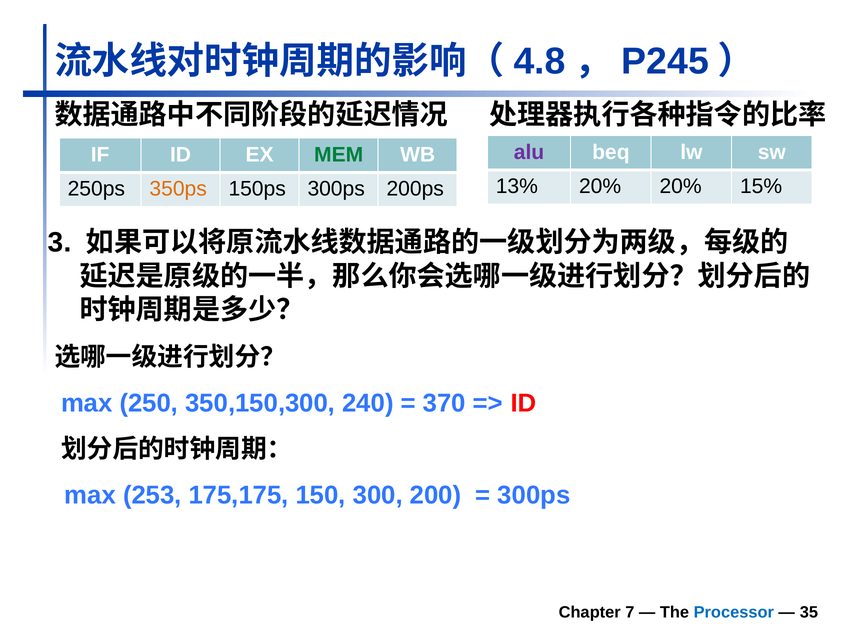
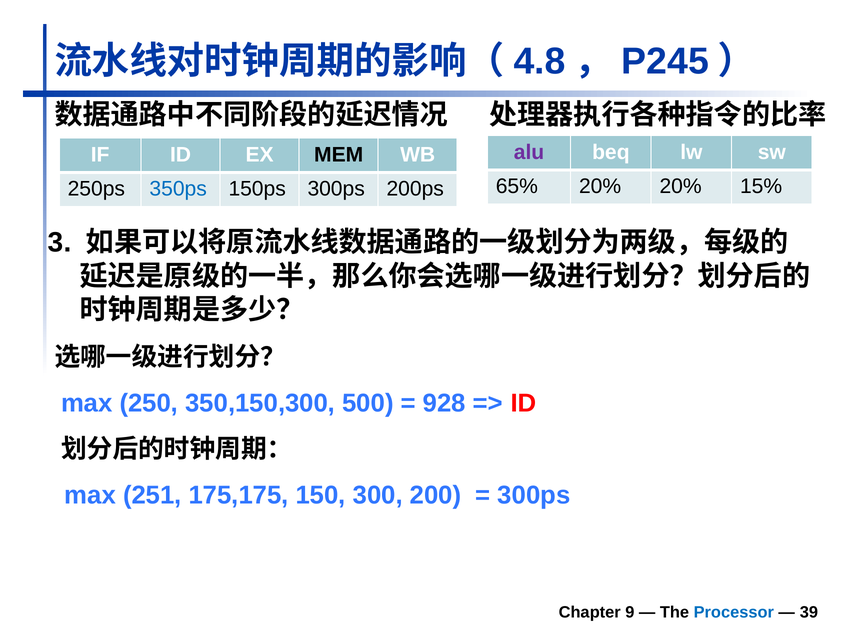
MEM colour: green -> black
13%: 13% -> 65%
350ps colour: orange -> blue
240: 240 -> 500
370: 370 -> 928
253: 253 -> 251
7: 7 -> 9
35: 35 -> 39
